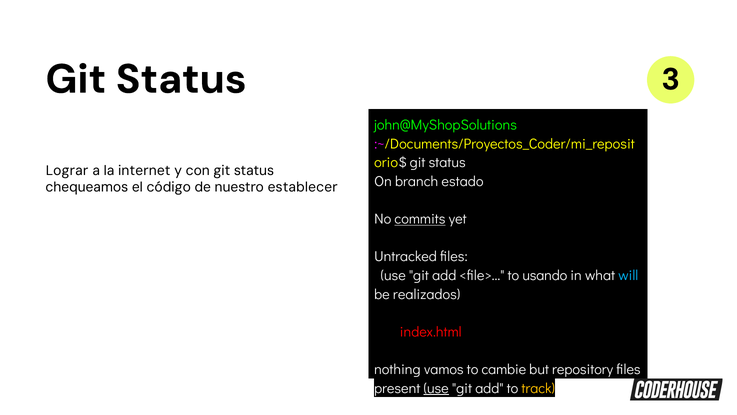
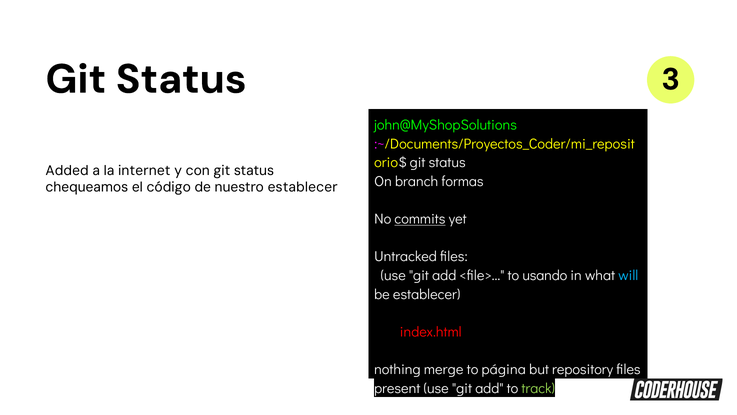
Lograr: Lograr -> Added
estado: estado -> formas
be realizados: realizados -> establecer
vamos: vamos -> merge
cambie: cambie -> página
use at (436, 388) underline: present -> none
track colour: yellow -> light green
